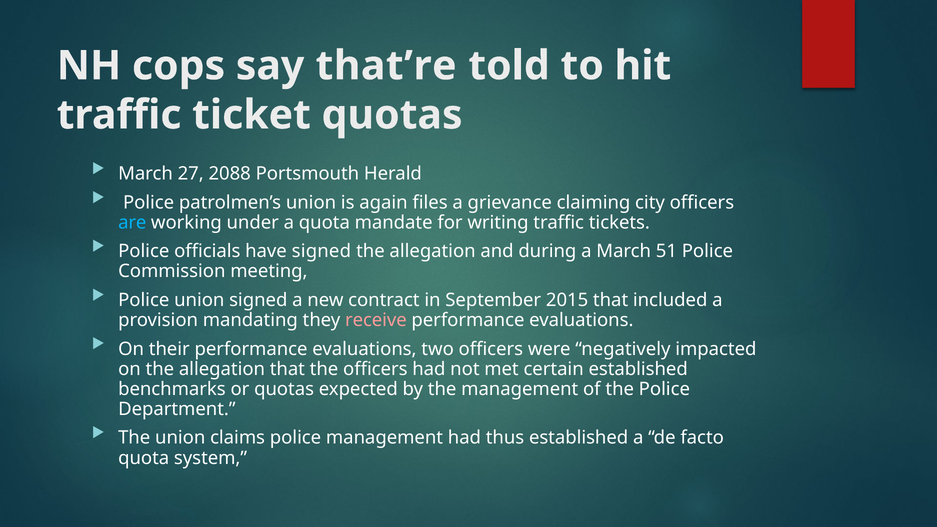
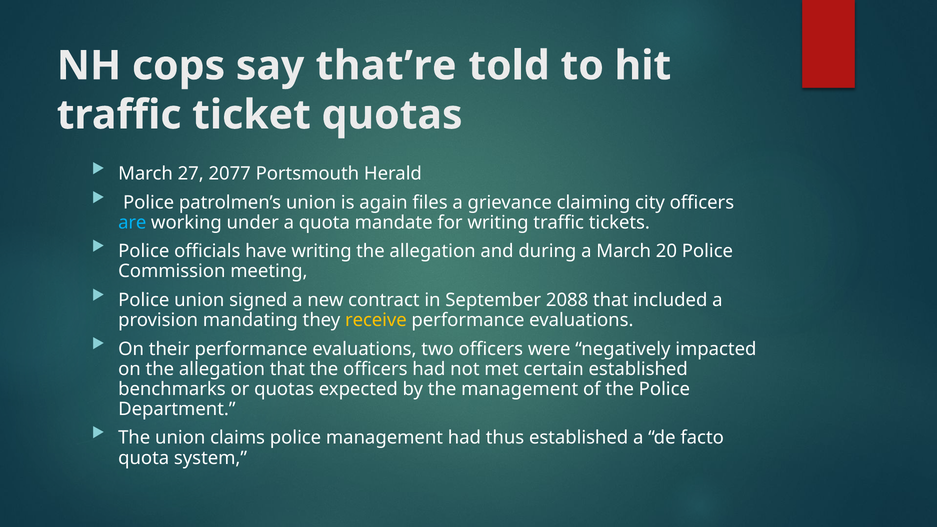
2088: 2088 -> 2077
have signed: signed -> writing
51: 51 -> 20
2015: 2015 -> 2088
receive colour: pink -> yellow
